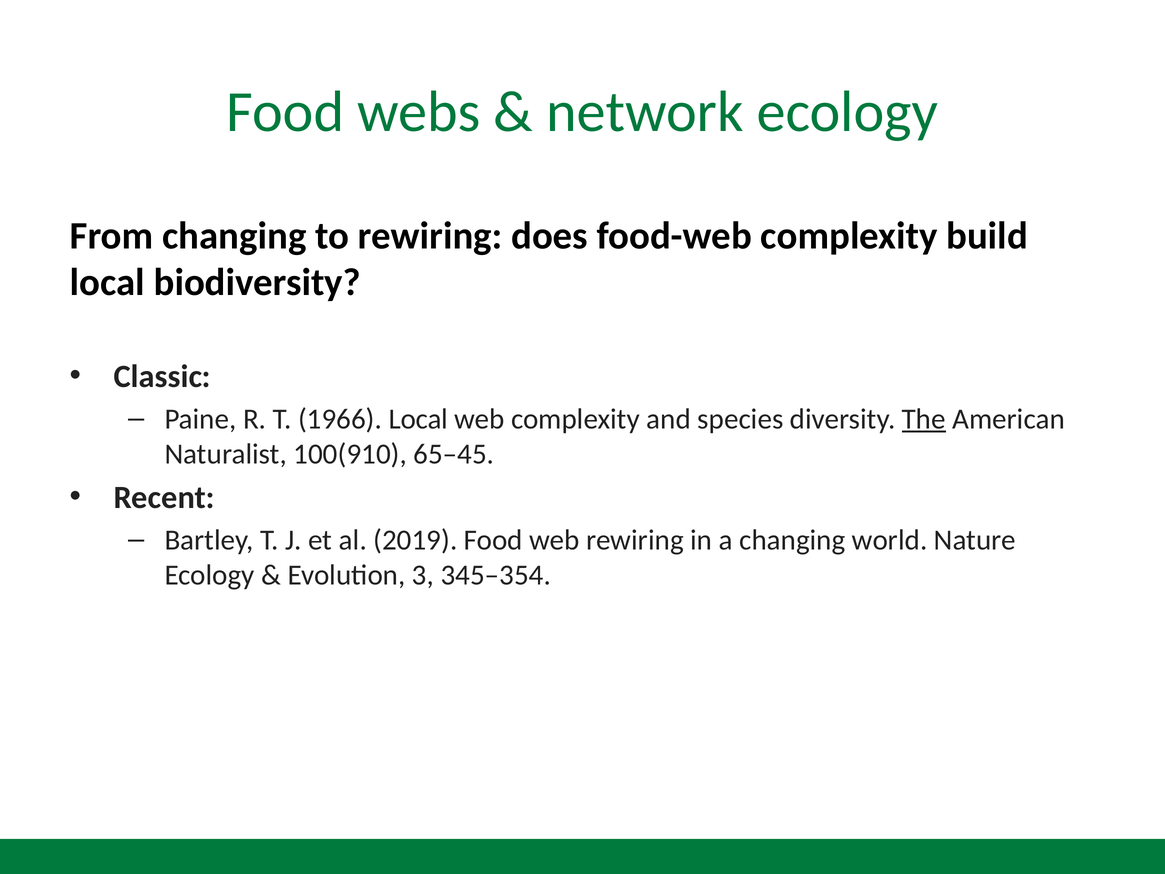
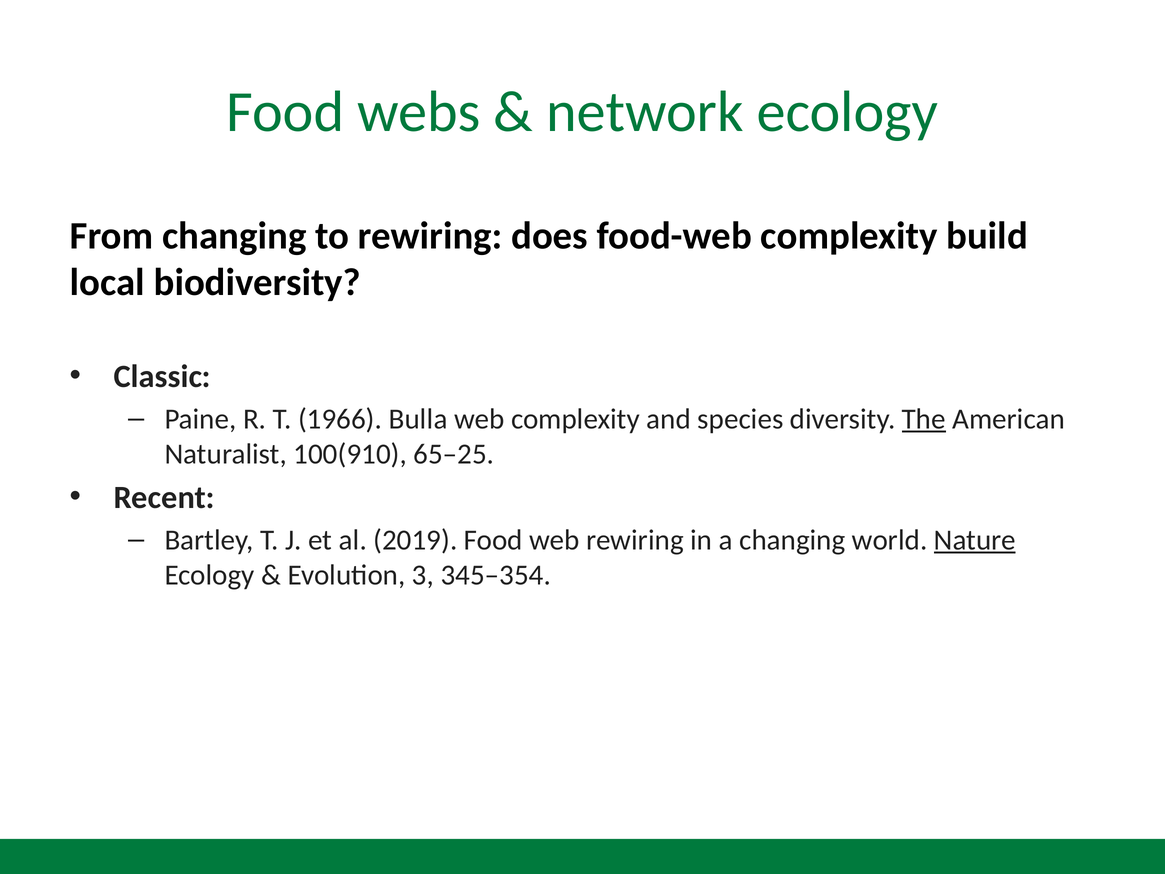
1966 Local: Local -> Bulla
65–45: 65–45 -> 65–25
Nature underline: none -> present
